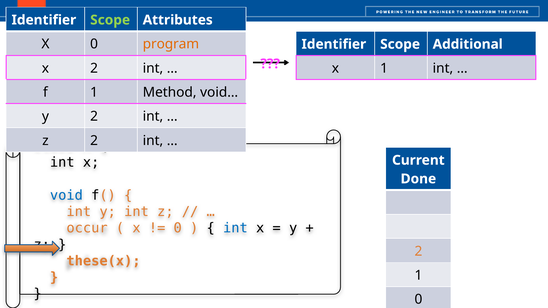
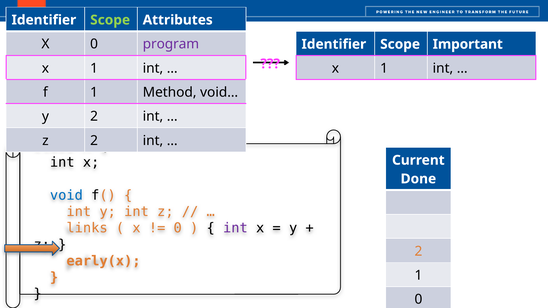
program colour: orange -> purple
Additional: Additional -> Important
2 at (94, 68): 2 -> 1
occur: occur -> links
int at (235, 228) colour: blue -> purple
these(x: these(x -> early(x
